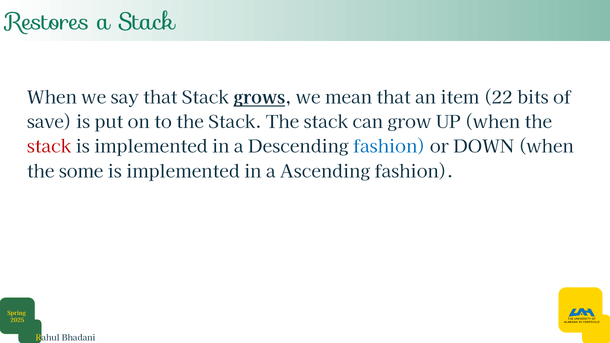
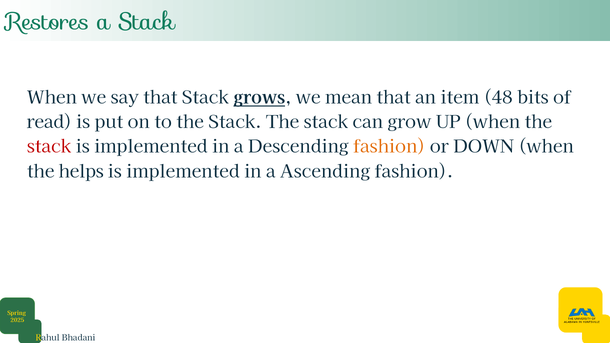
22: 22 -> 48
save: save -> read
fashion at (389, 147) colour: blue -> orange
some: some -> helps
